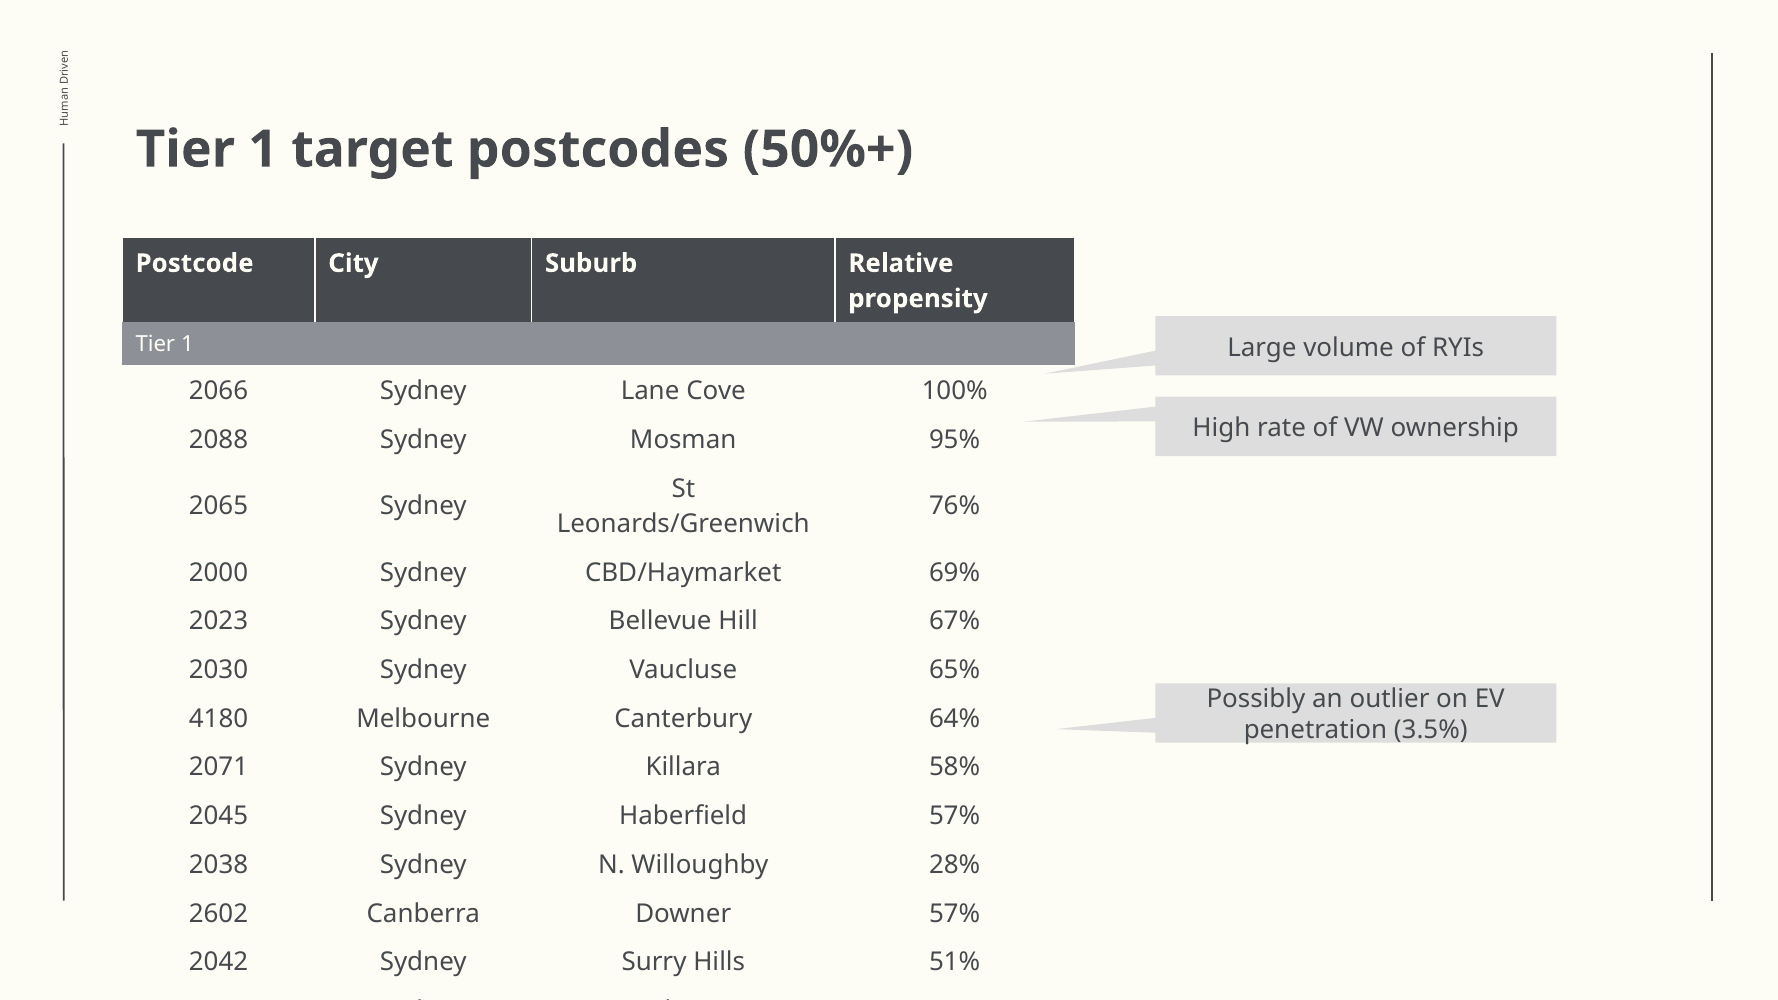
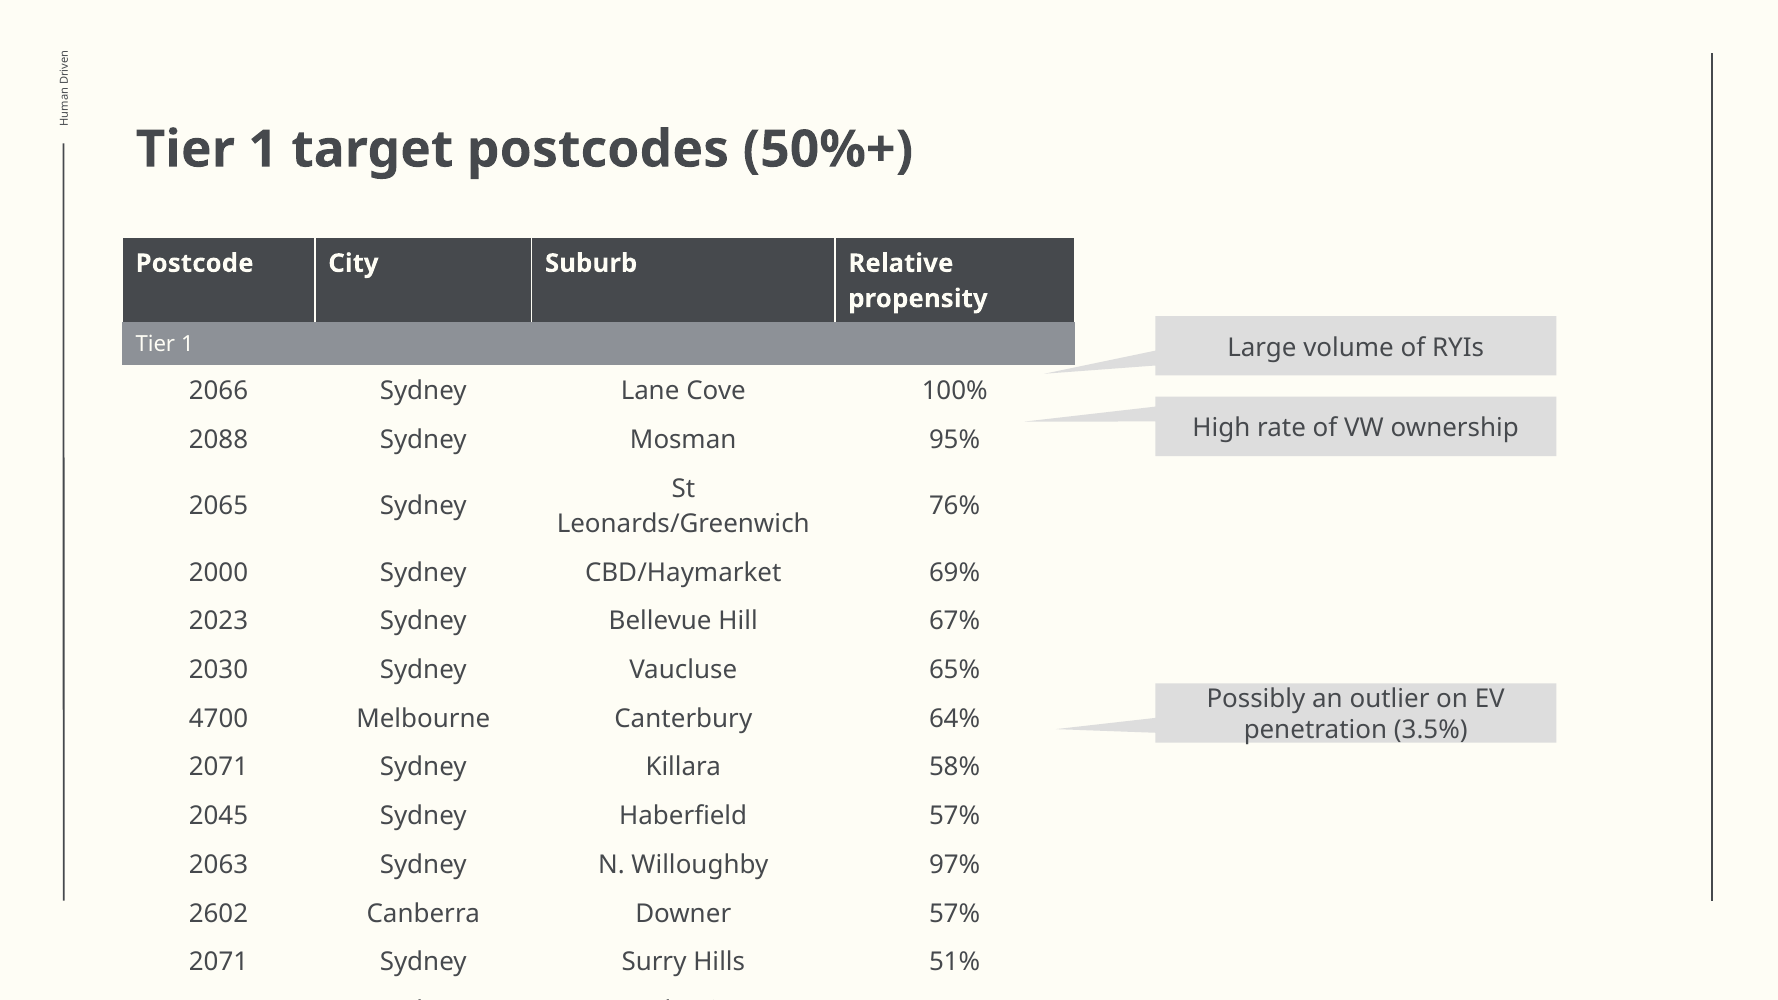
4180: 4180 -> 4700
2038: 2038 -> 2063
28%: 28% -> 97%
2042 at (219, 962): 2042 -> 2071
